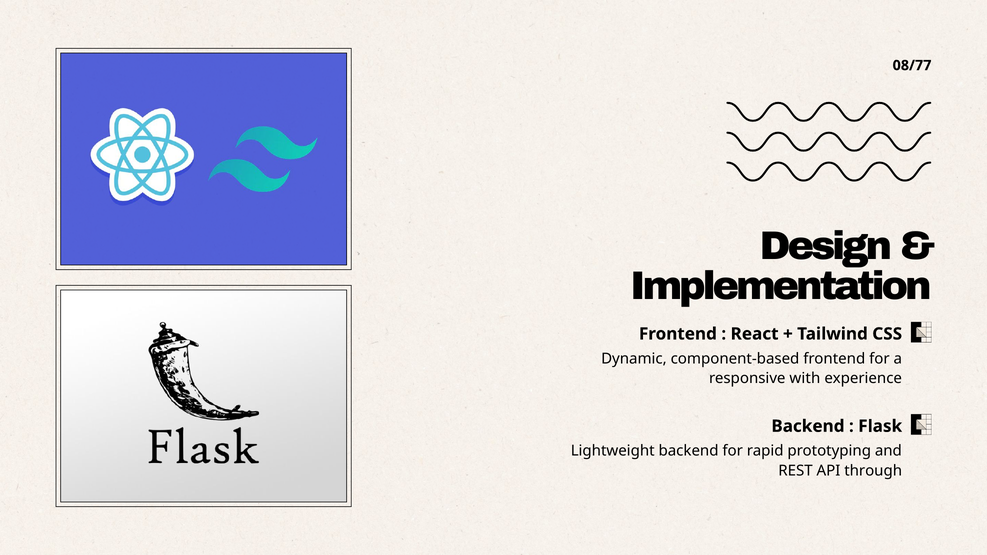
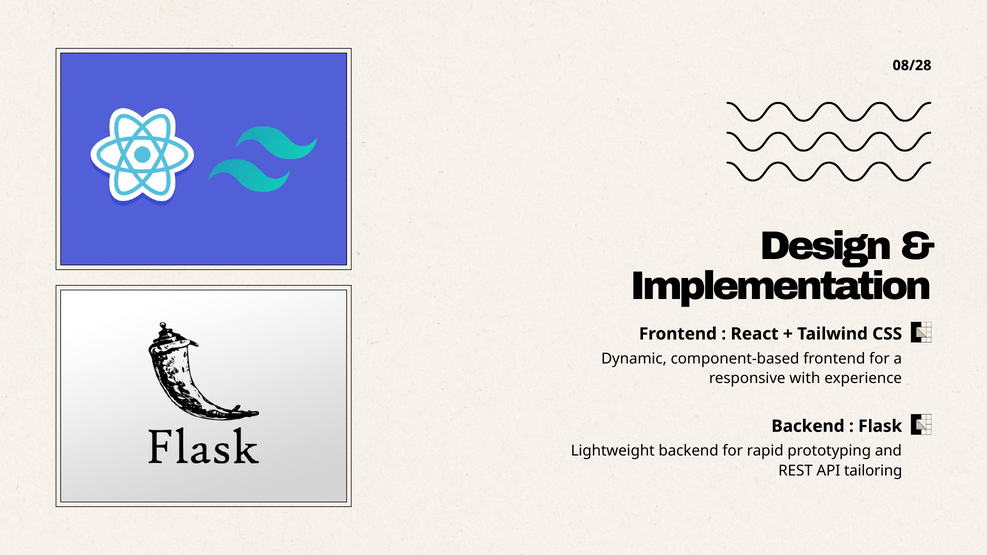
08/77: 08/77 -> 08/28
through: through -> tailoring
